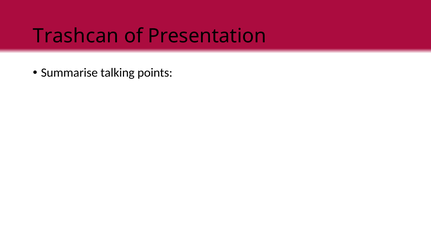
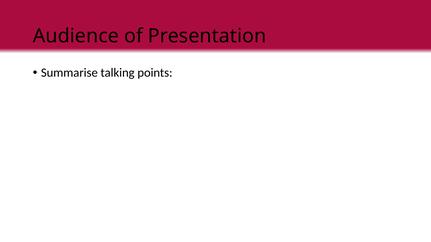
Trashcan: Trashcan -> Audience
